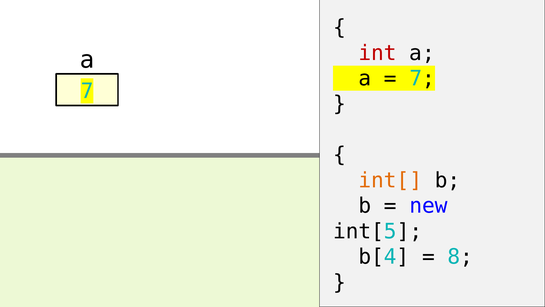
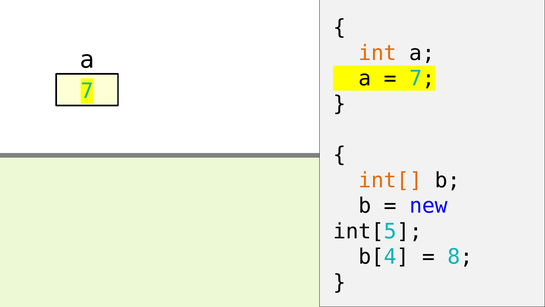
int colour: red -> orange
